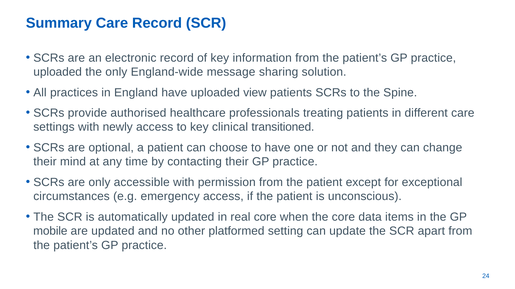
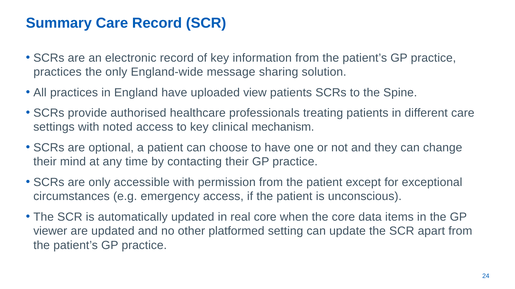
uploaded at (58, 72): uploaded -> practices
newly: newly -> noted
transitioned: transitioned -> mechanism
mobile: mobile -> viewer
